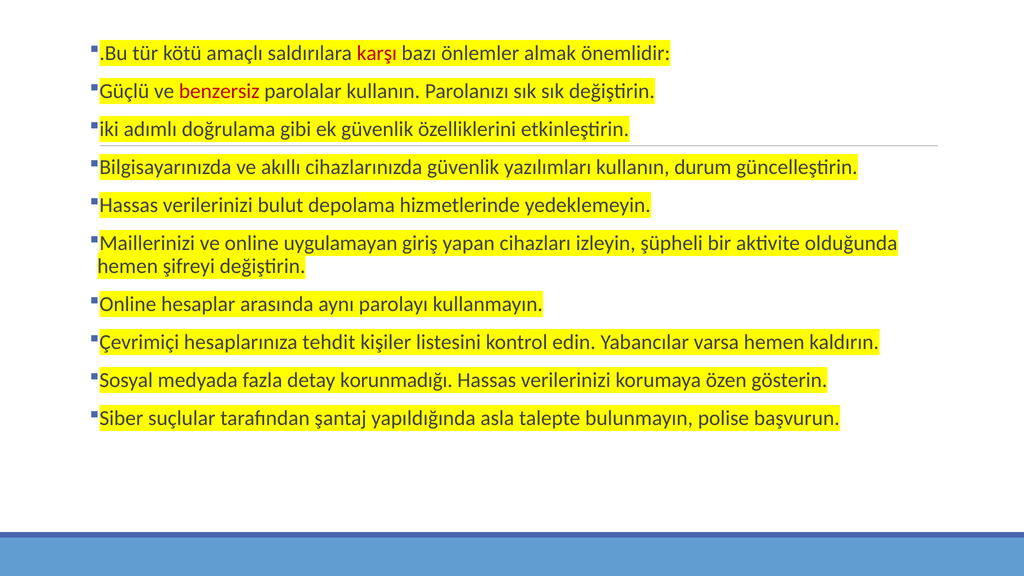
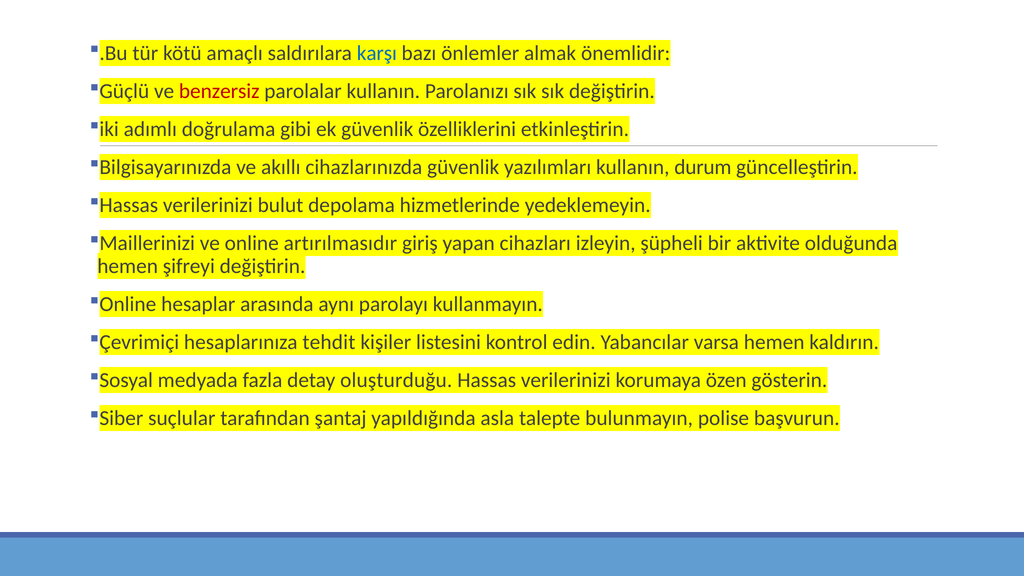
karşı colour: red -> blue
uygulamayan: uygulamayan -> artırılmasıdır
korunmadığı: korunmadığı -> oluşturduğu
